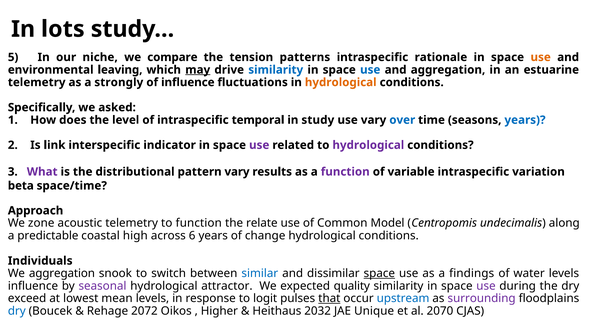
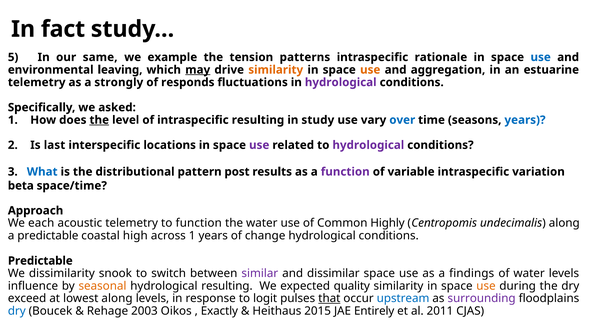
lots: lots -> fact
niche: niche -> same
compare: compare -> example
use at (541, 57) colour: orange -> blue
similarity at (276, 70) colour: blue -> orange
use at (370, 70) colour: blue -> orange
of influence: influence -> responds
hydrological at (341, 82) colour: orange -> purple
the at (99, 120) underline: none -> present
intraspecific temporal: temporal -> resulting
link: link -> last
indicator: indicator -> locations
What colour: purple -> blue
pattern vary: vary -> post
zone: zone -> each
the relate: relate -> water
Model: Model -> Highly
across 6: 6 -> 1
Individuals at (40, 261): Individuals -> Predictable
We aggregation: aggregation -> dissimilarity
similar colour: blue -> purple
space at (379, 273) underline: present -> none
seasonal colour: purple -> orange
hydrological attractor: attractor -> resulting
use at (486, 286) colour: purple -> orange
lowest mean: mean -> along
2072: 2072 -> 2003
Higher: Higher -> Exactly
2032: 2032 -> 2015
Unique: Unique -> Entirely
2070: 2070 -> 2011
